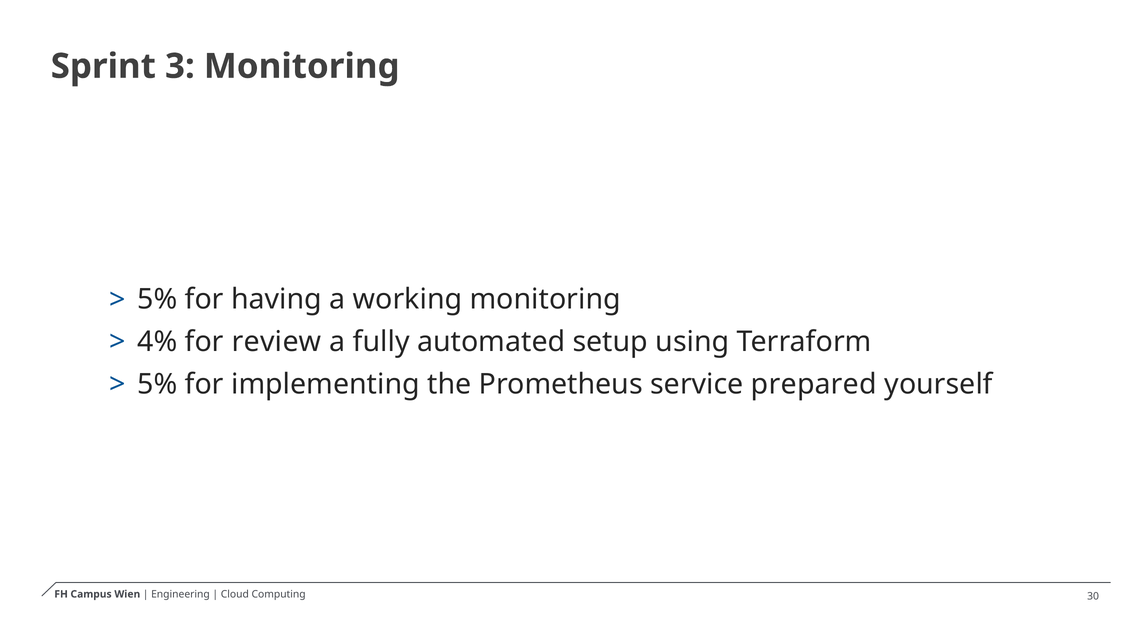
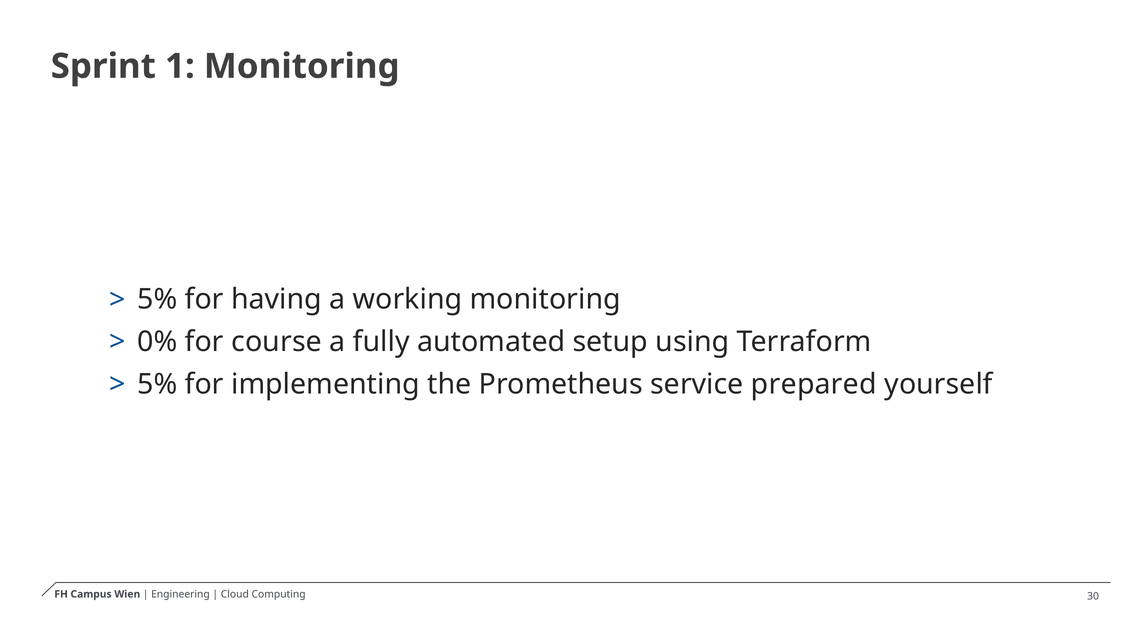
3: 3 -> 1
4%: 4% -> 0%
review: review -> course
